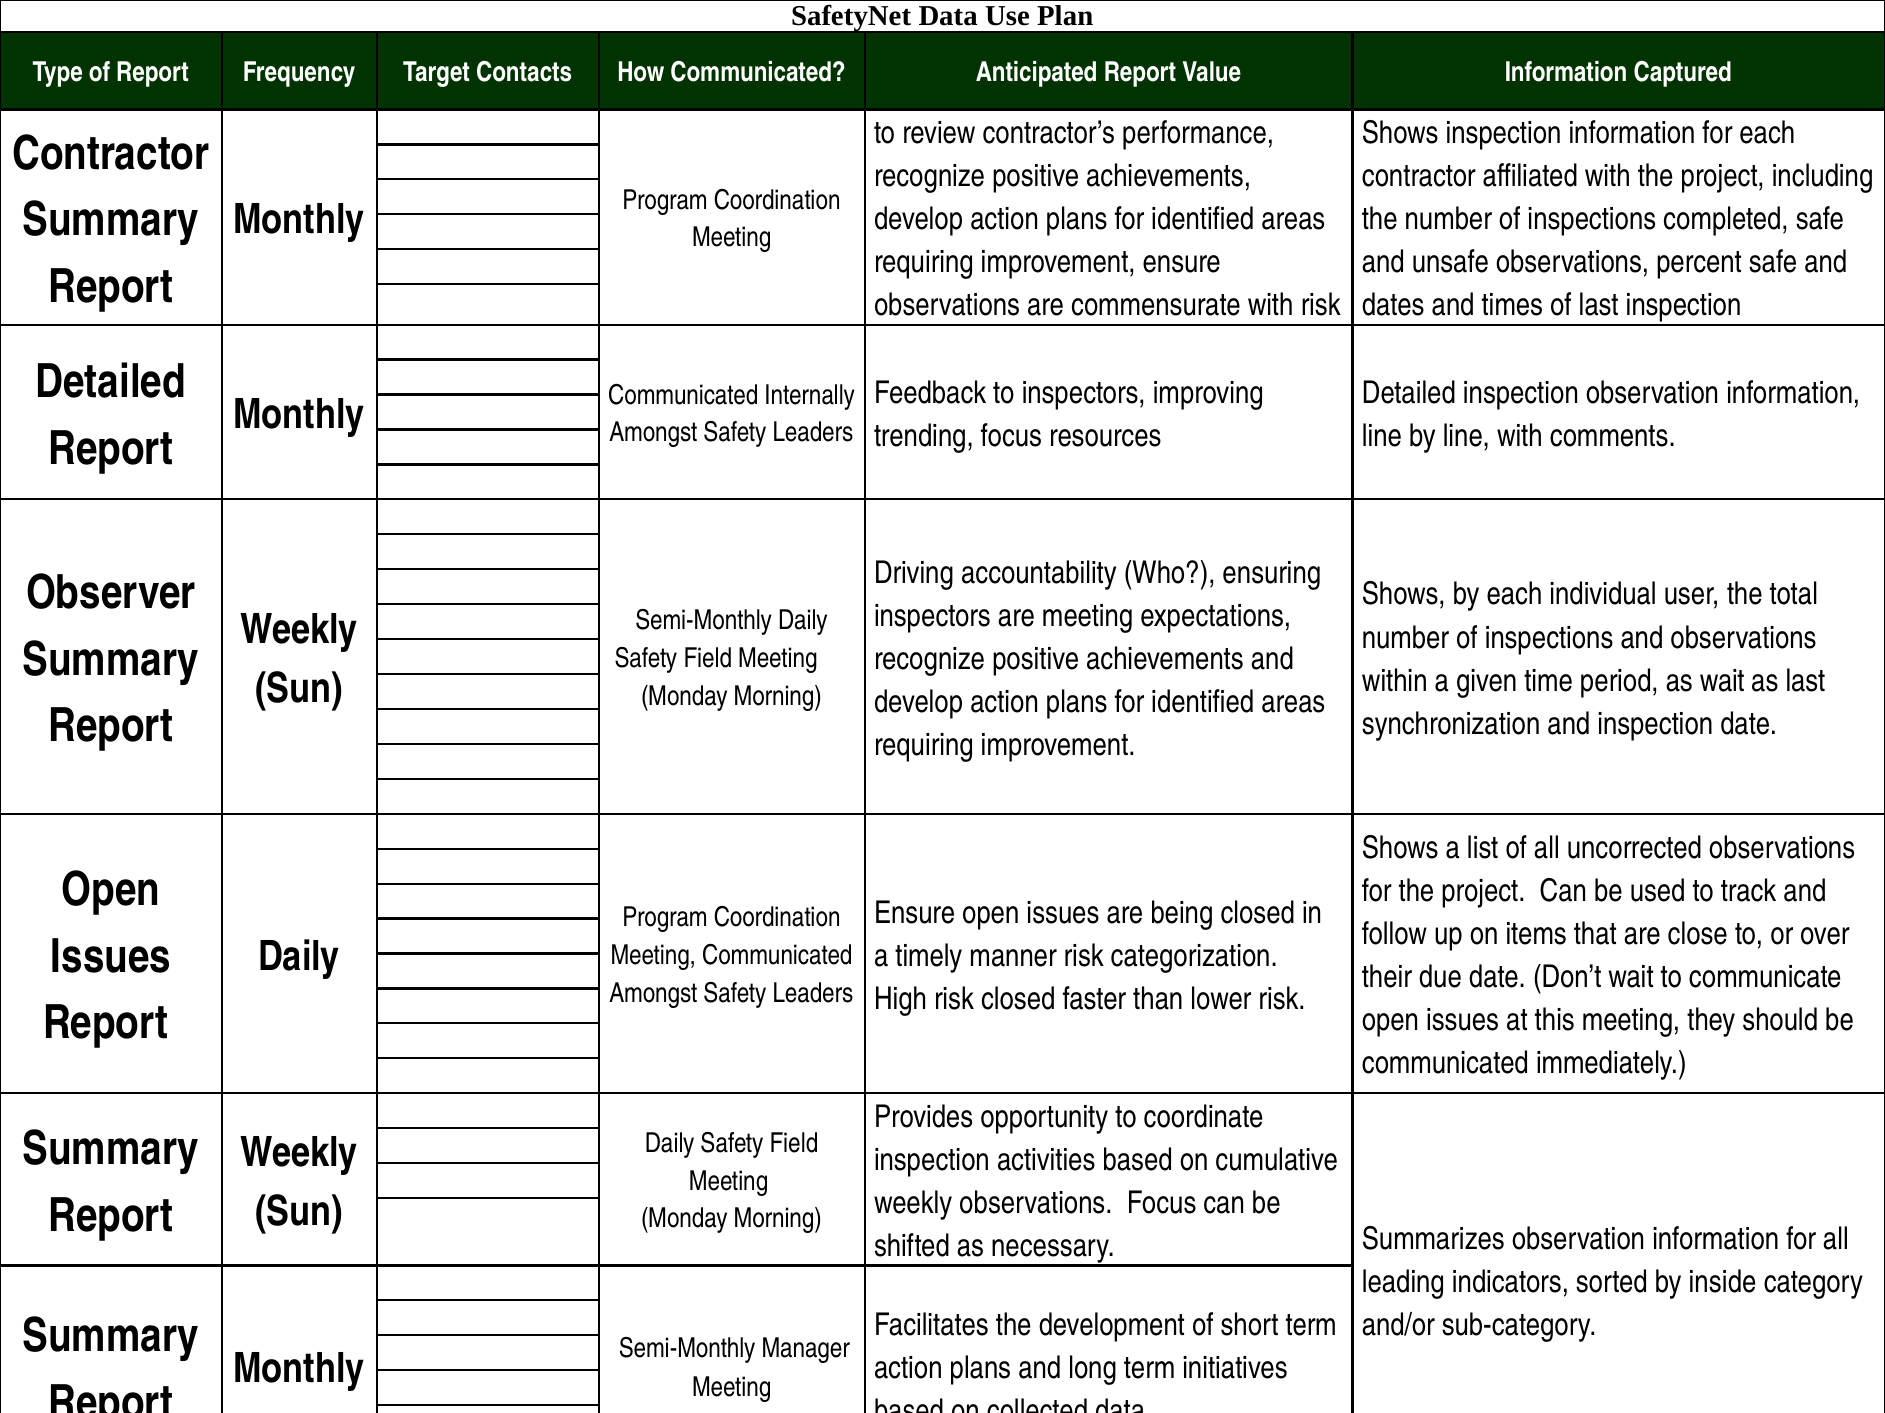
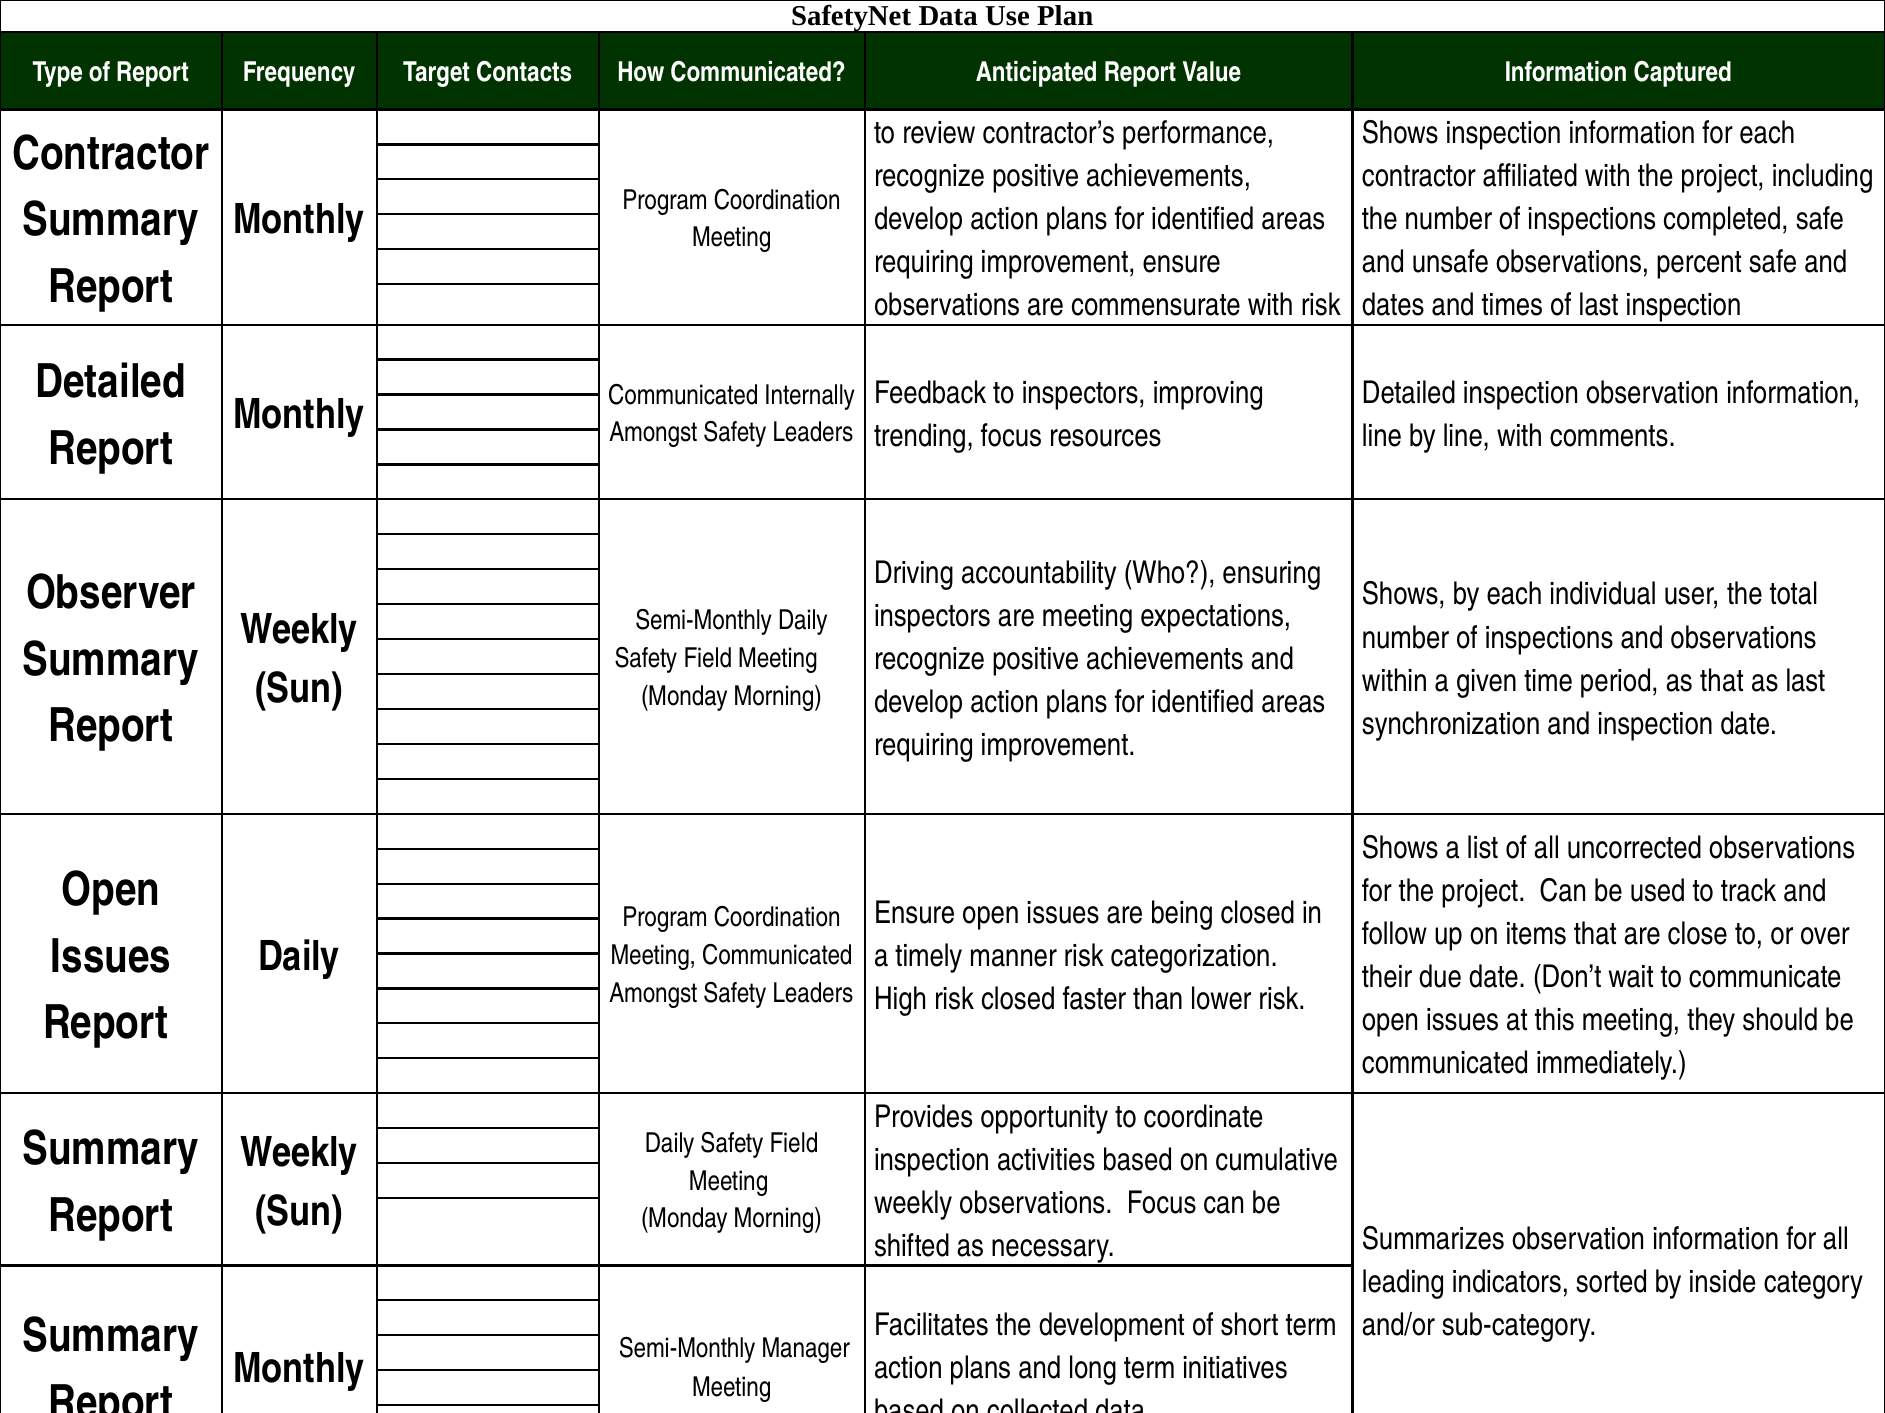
as wait: wait -> that
